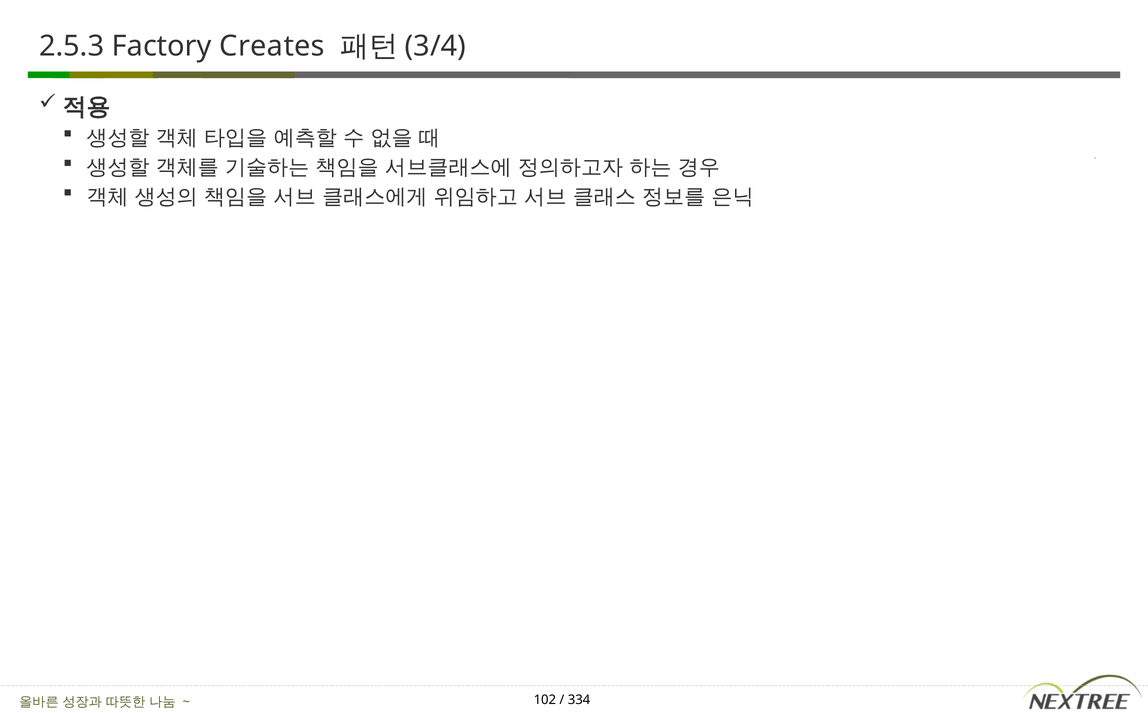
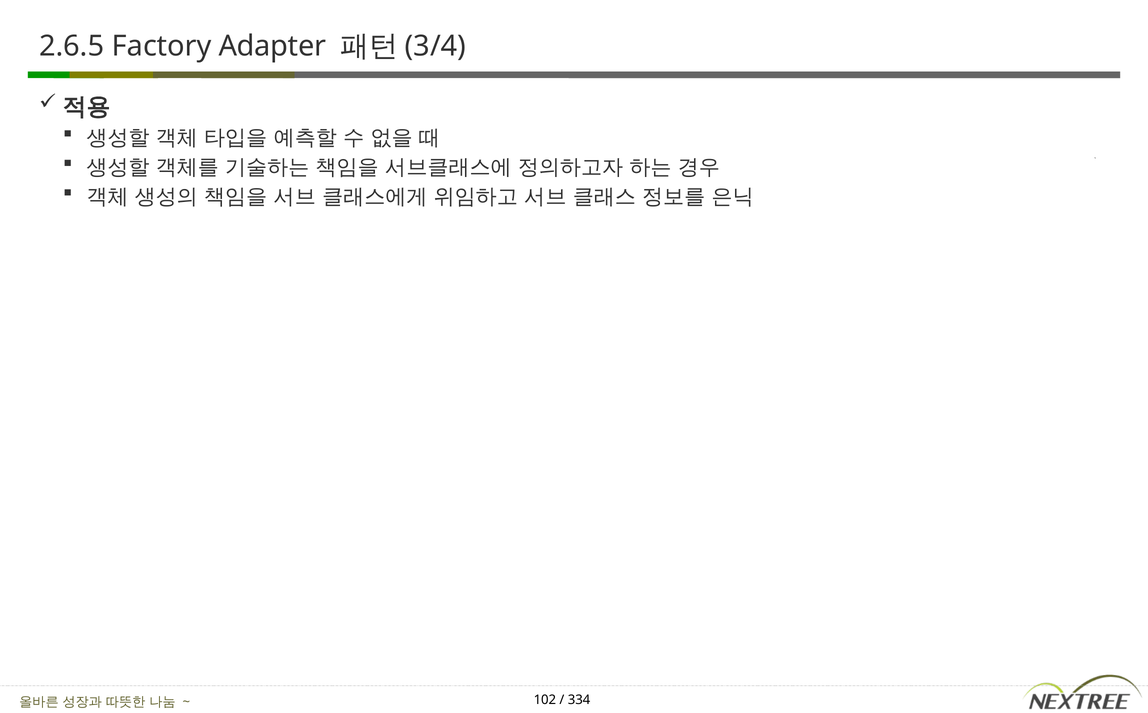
2.5.3: 2.5.3 -> 2.6.5
Creates: Creates -> Adapter
